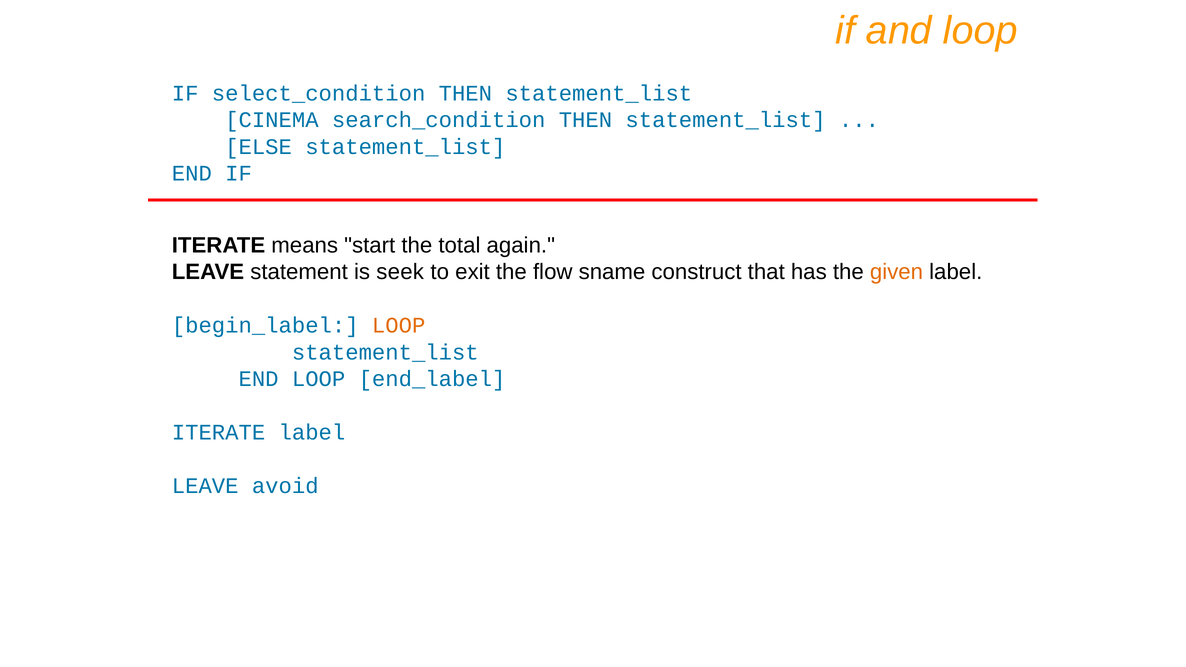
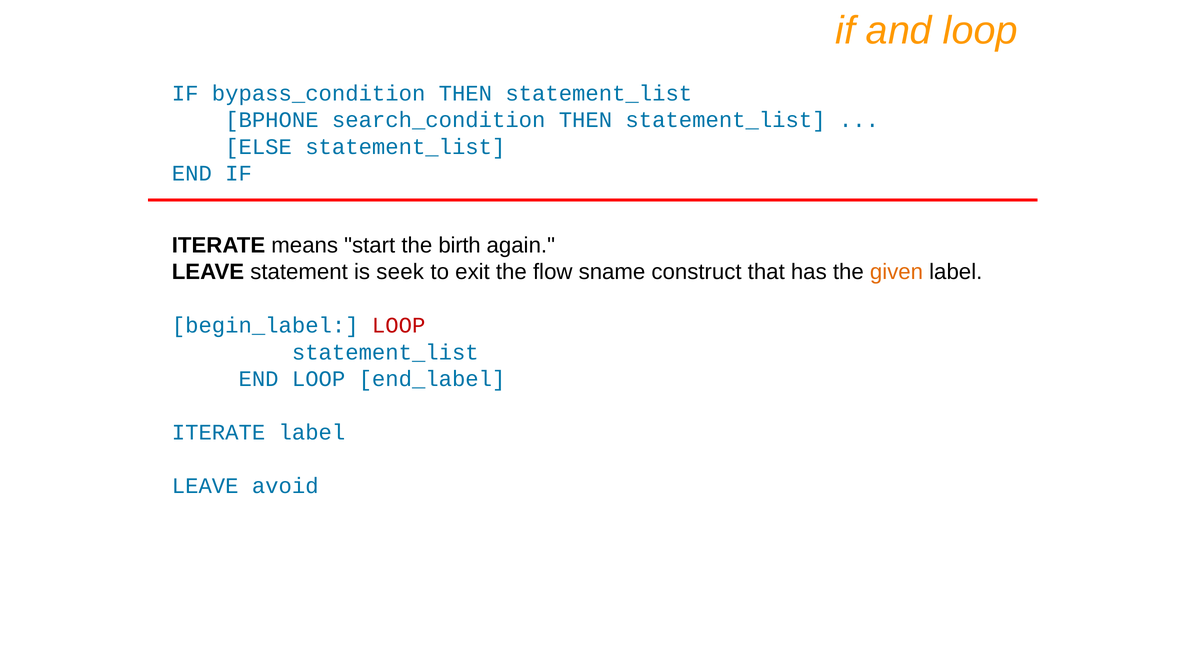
select_condition: select_condition -> bypass_condition
CINEMA: CINEMA -> BPHONE
total: total -> birth
LOOP at (399, 326) colour: orange -> red
